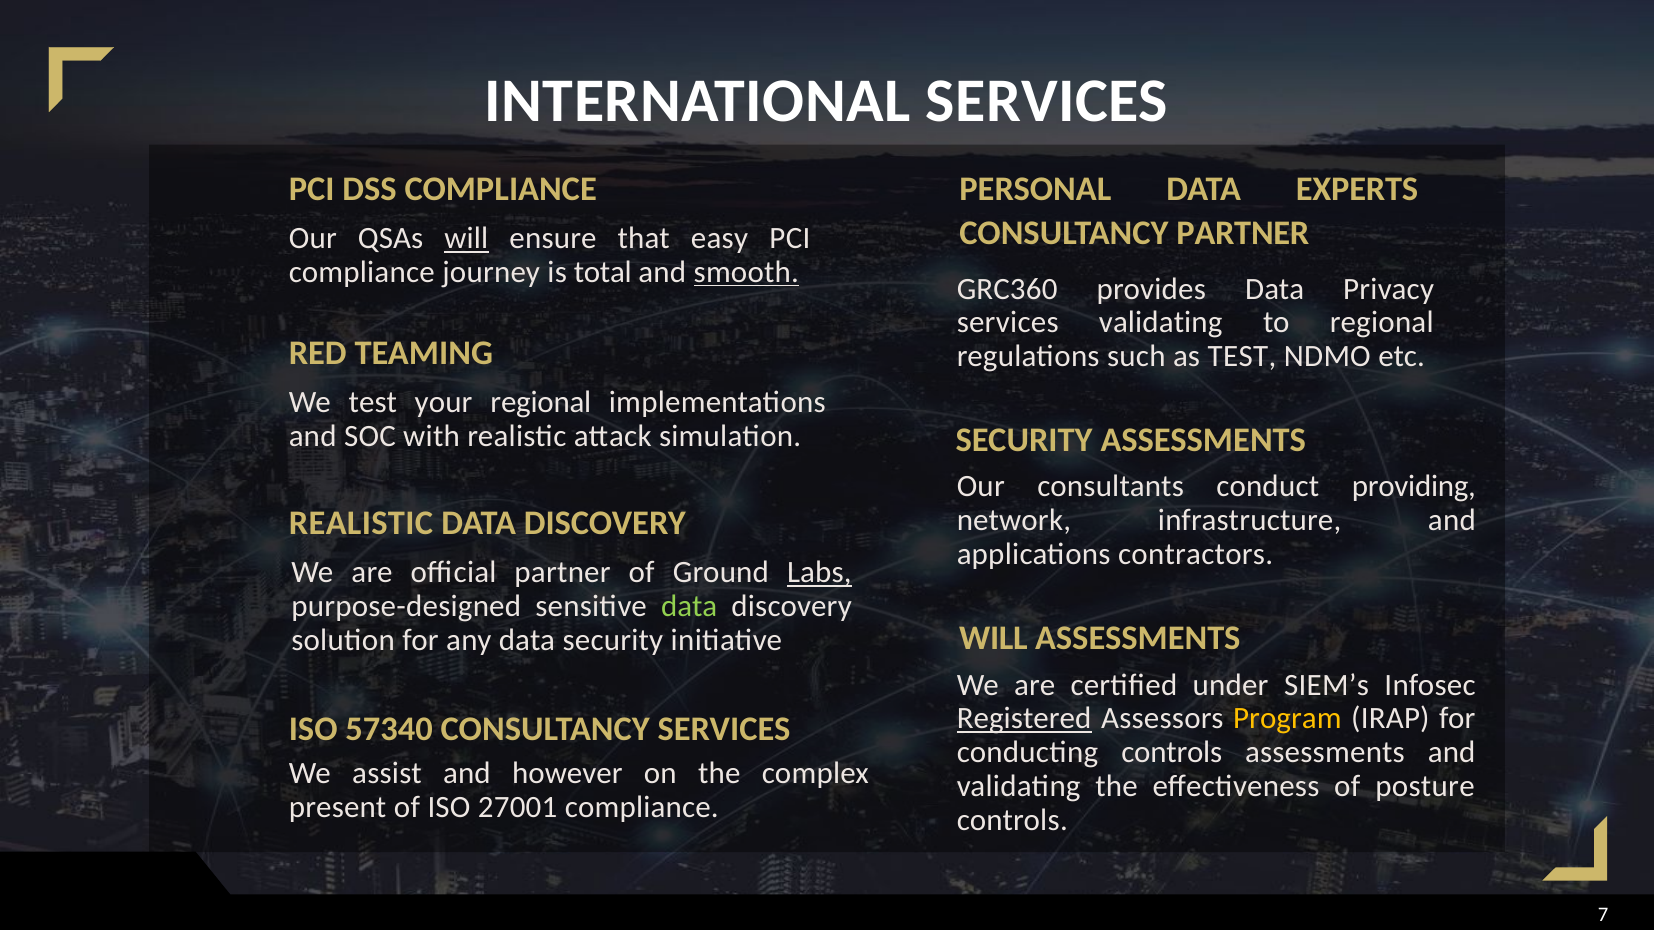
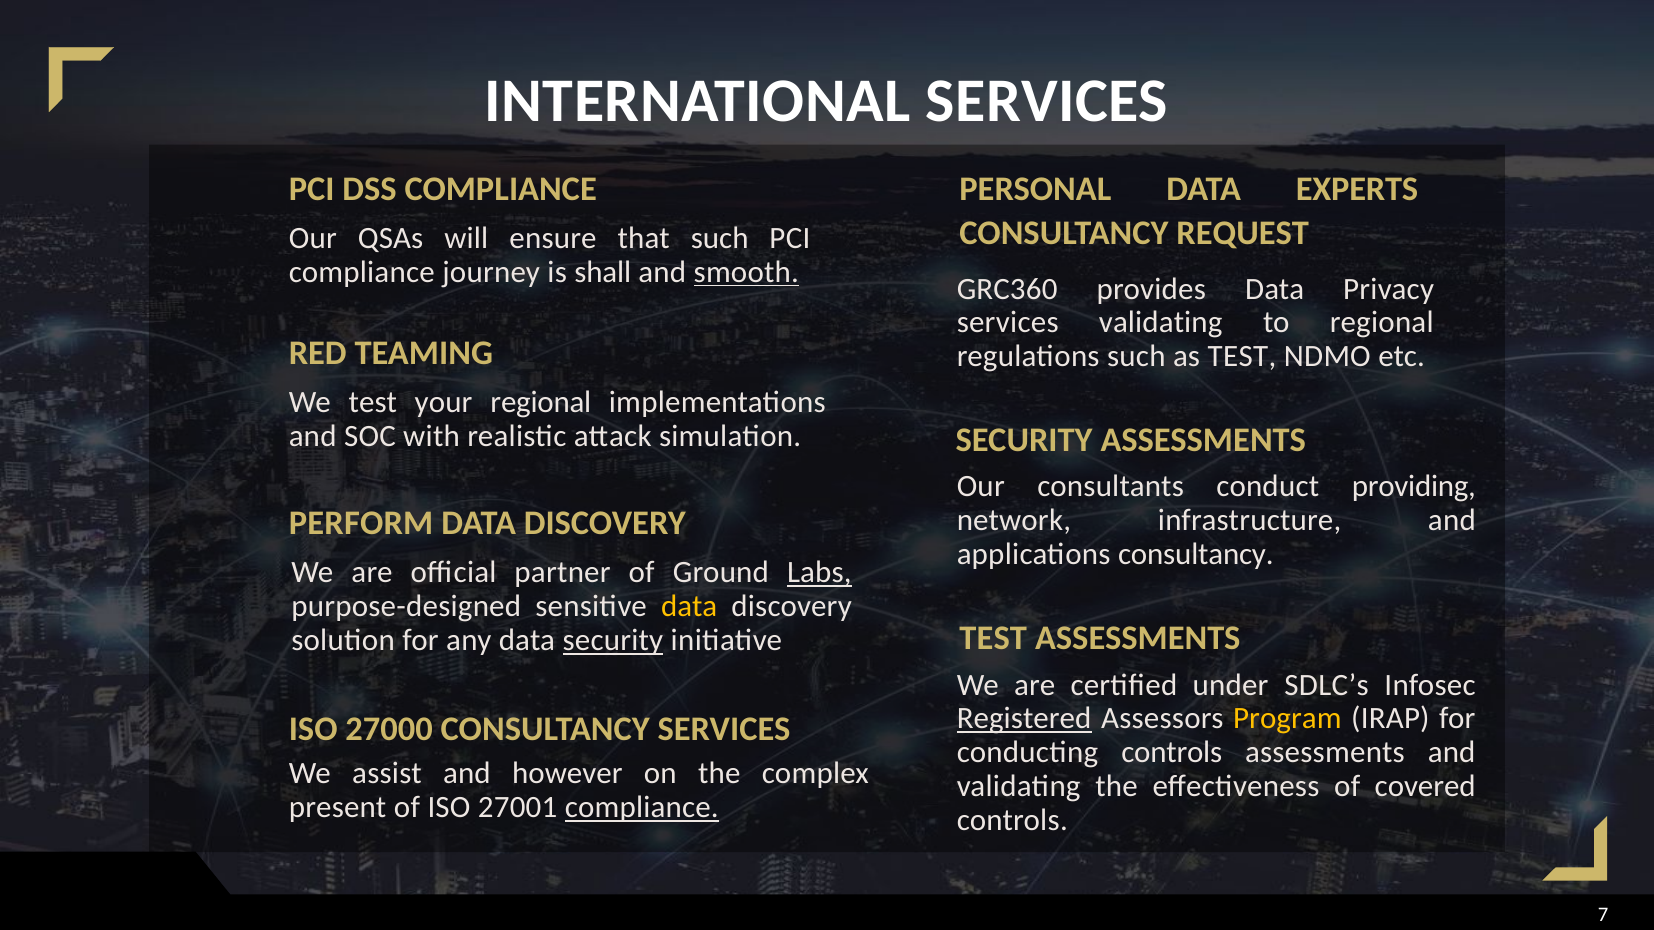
CONSULTANCY PARTNER: PARTNER -> REQUEST
will at (466, 238) underline: present -> none
that easy: easy -> such
total: total -> shall
REALISTIC at (361, 524): REALISTIC -> PERFORM
applications contractors: contractors -> consultancy
data at (689, 607) colour: light green -> yellow
security at (613, 641) underline: none -> present
initiative WILL: WILL -> TEST
SIEM’s: SIEM’s -> SDLC’s
57340: 57340 -> 27000
posture: posture -> covered
compliance at (642, 808) underline: none -> present
